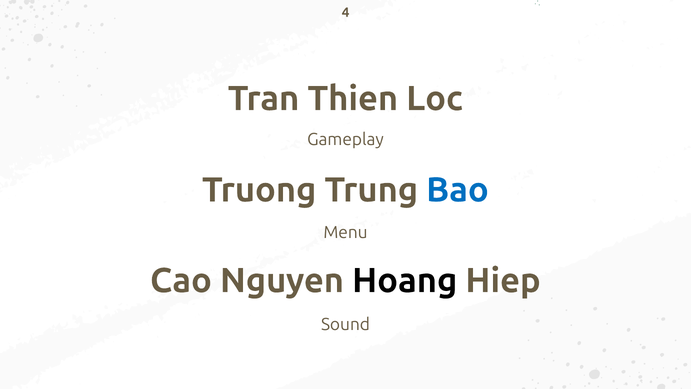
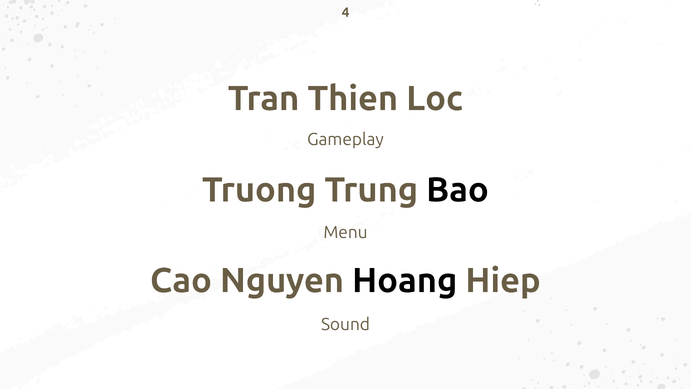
Bao colour: blue -> black
